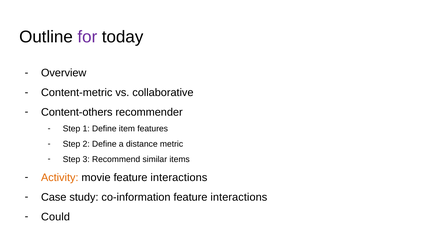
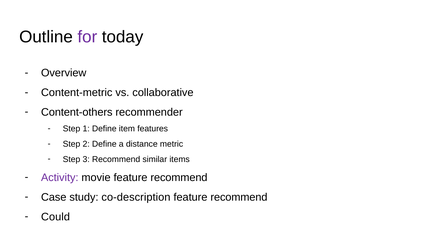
Activity colour: orange -> purple
movie feature interactions: interactions -> recommend
co-information: co-information -> co-description
interactions at (239, 197): interactions -> recommend
